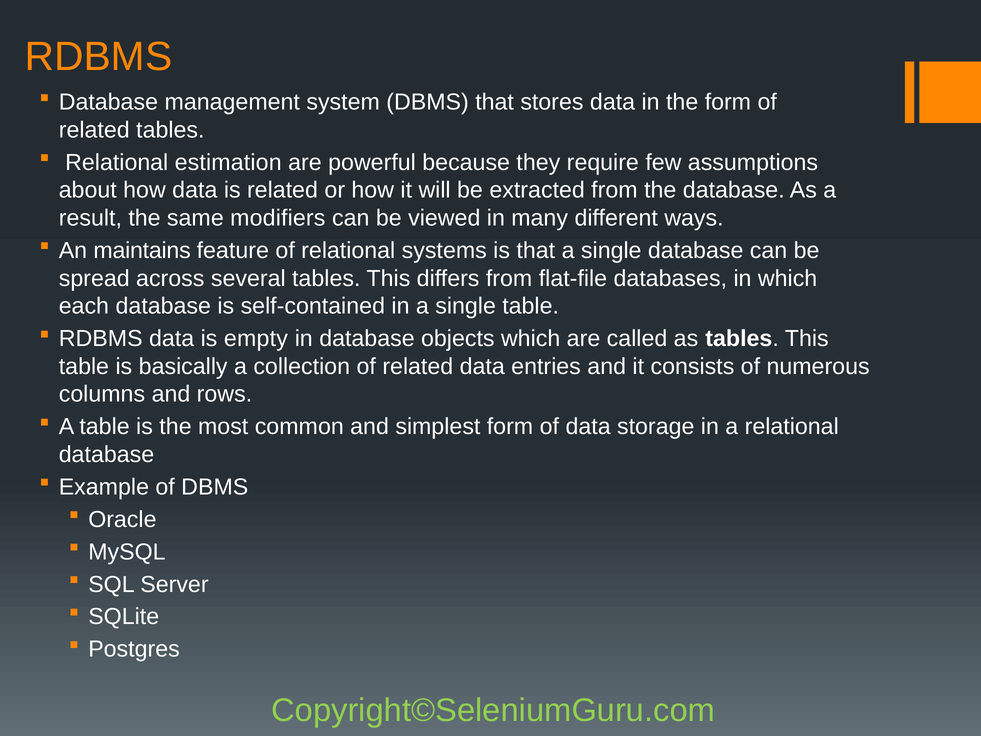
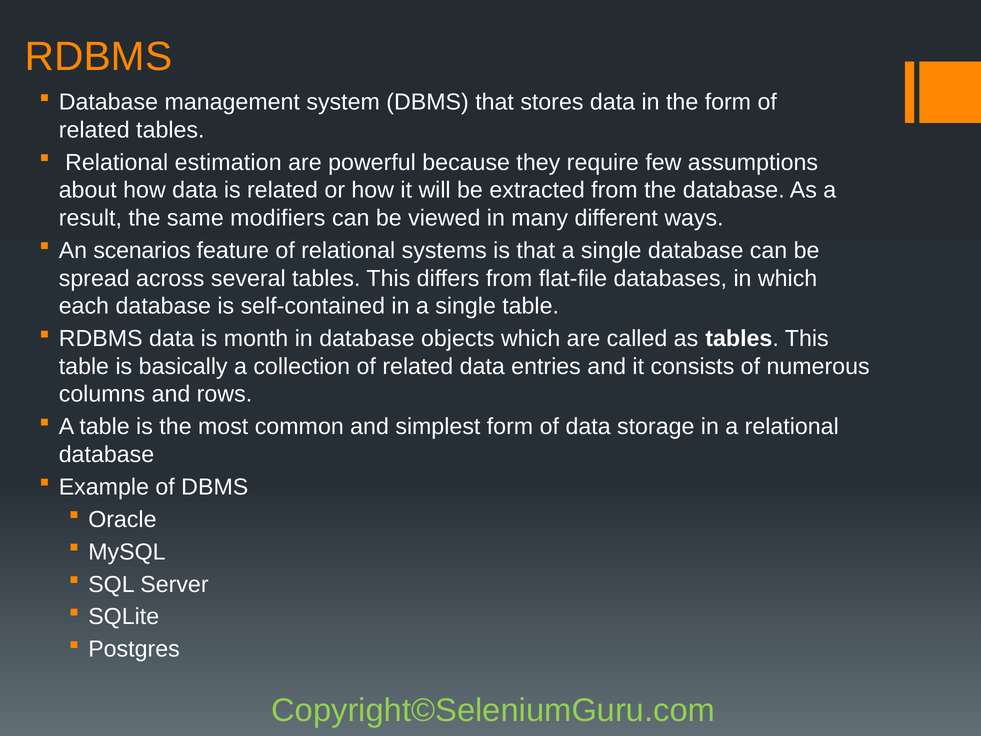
maintains: maintains -> scenarios
empty: empty -> month
